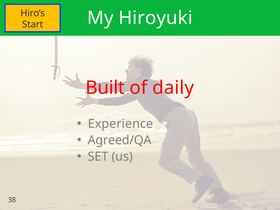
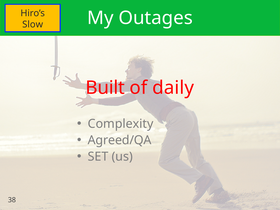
Hiroyuki: Hiroyuki -> Outages
Start: Start -> Slow
Experience: Experience -> Complexity
